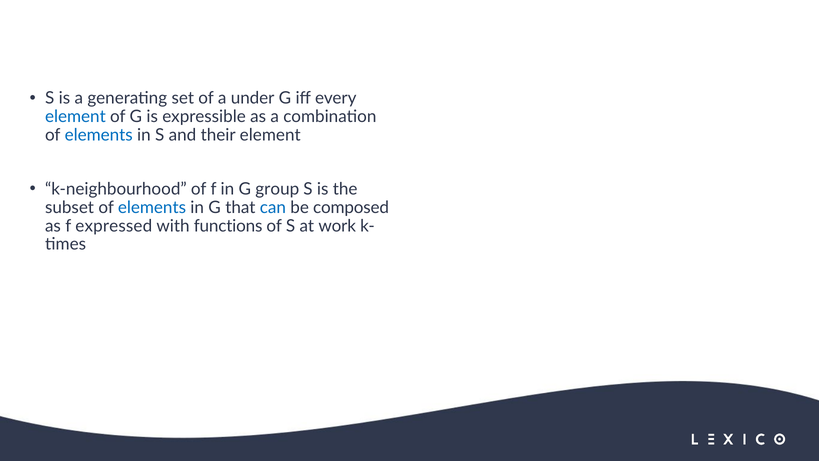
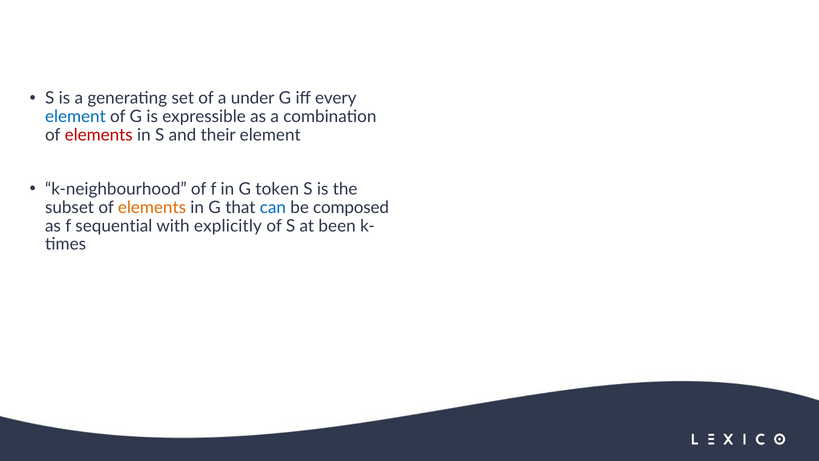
elements at (99, 135) colour: blue -> red
group: group -> token
elements at (152, 207) colour: blue -> orange
expressed: expressed -> sequential
functions: functions -> explicitly
work: work -> been
